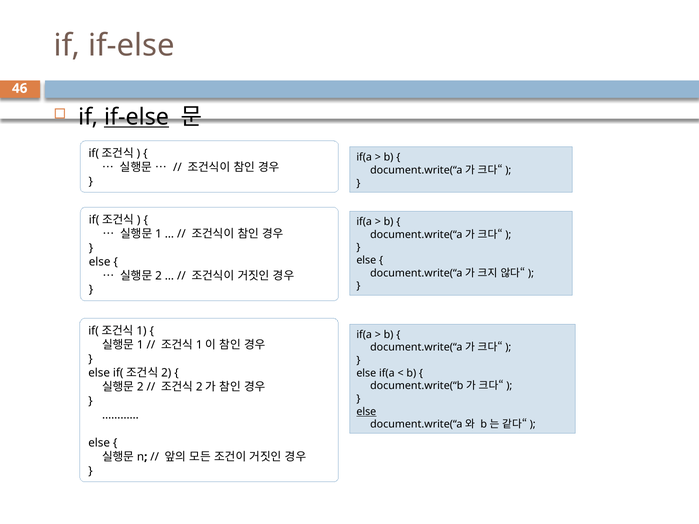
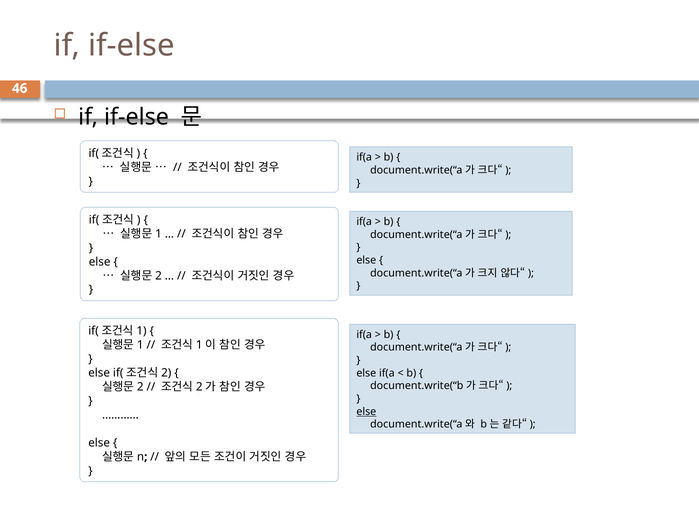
if-else at (137, 117) underline: present -> none
